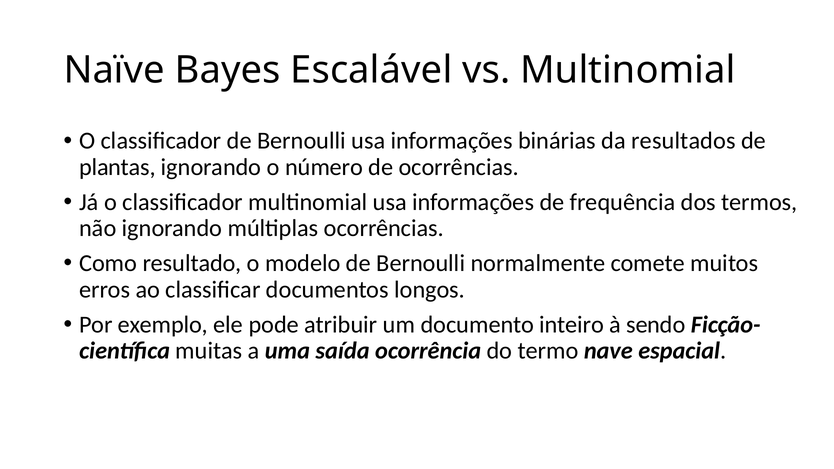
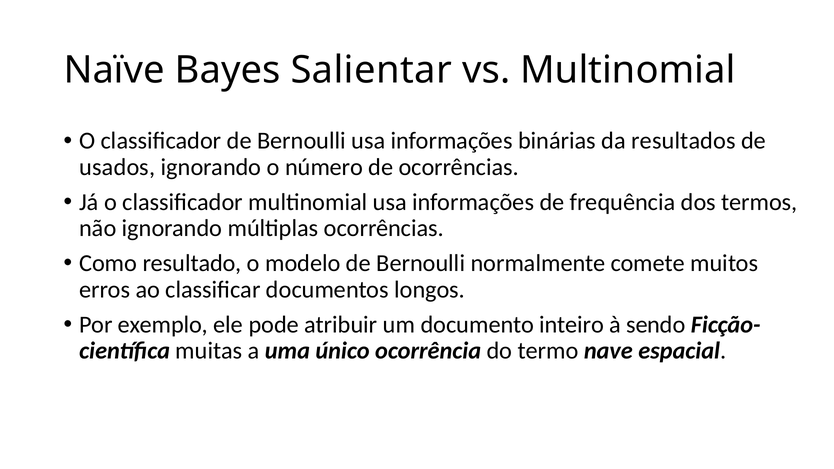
Escalável: Escalável -> Salientar
plantas: plantas -> usados
saída: saída -> único
